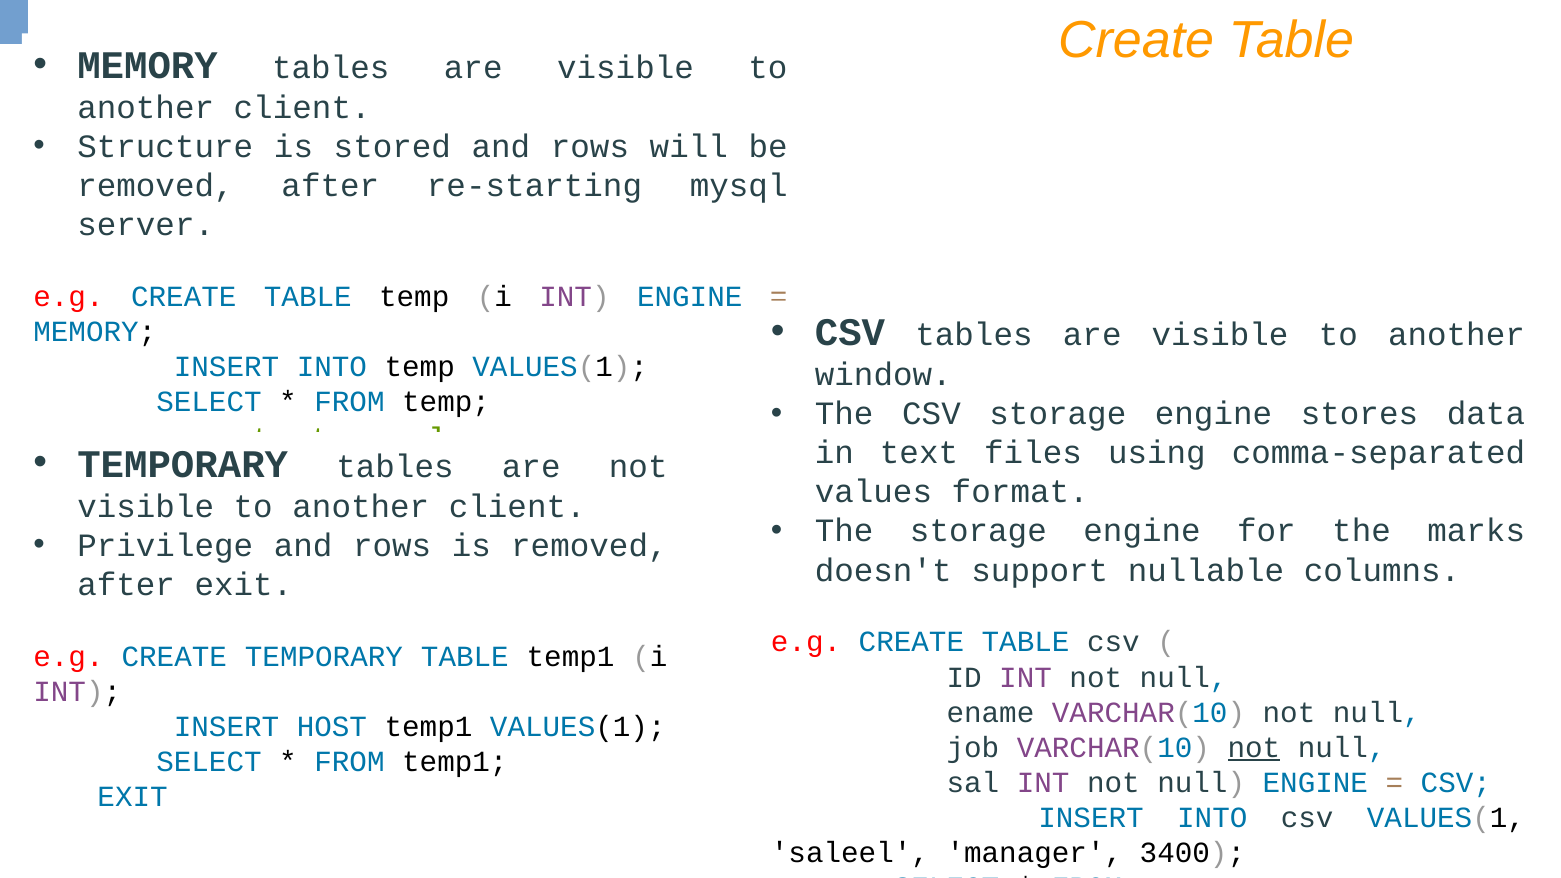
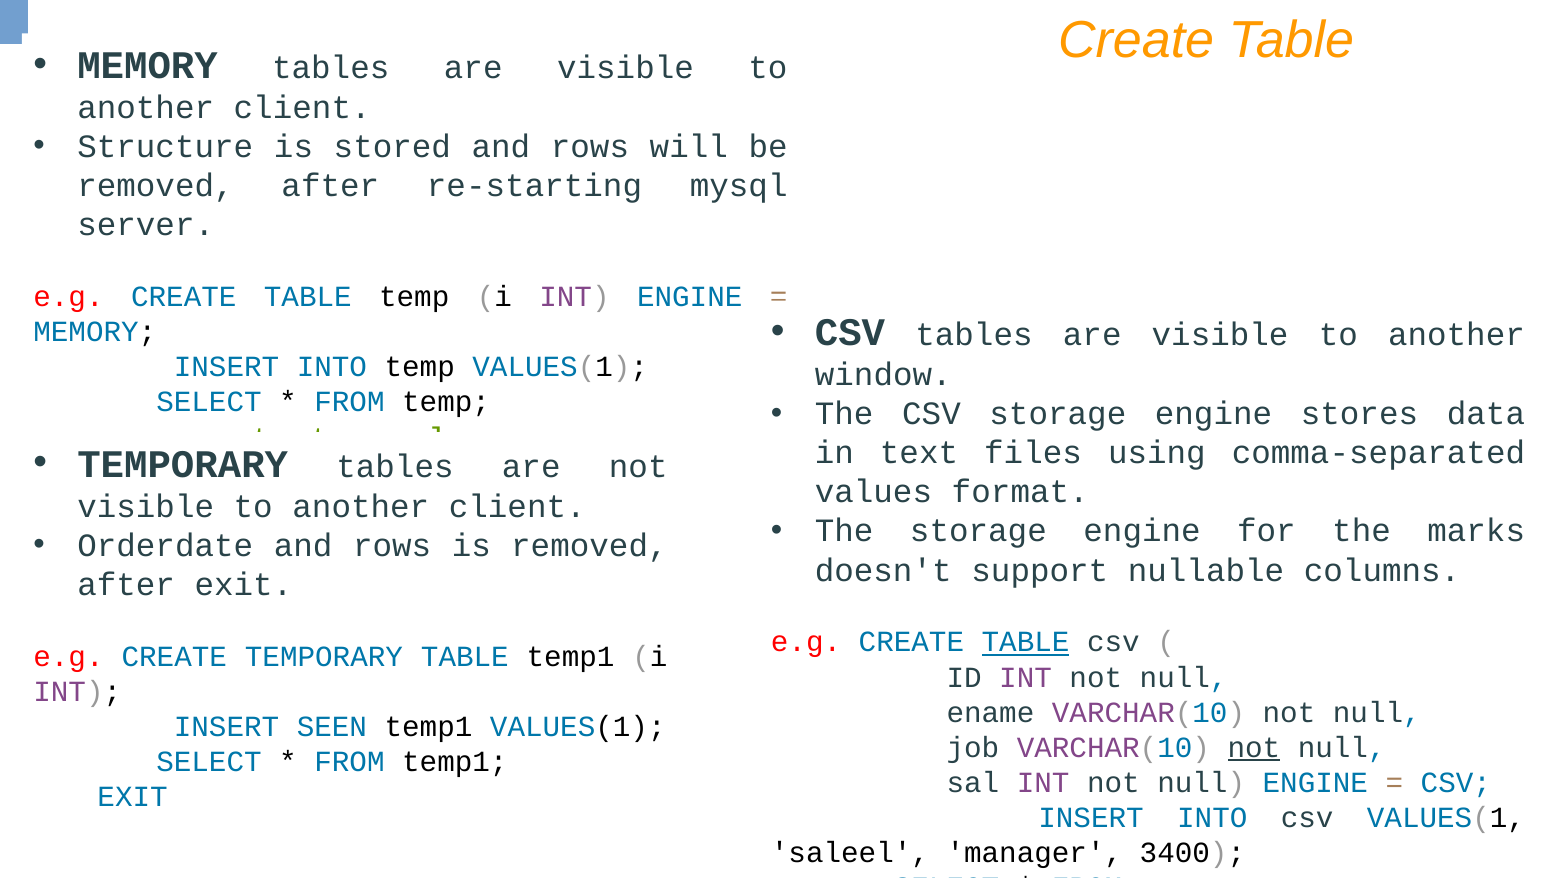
Privilege: Privilege -> Orderdate
TABLE at (1026, 642) underline: none -> present
HOST: HOST -> SEEN
